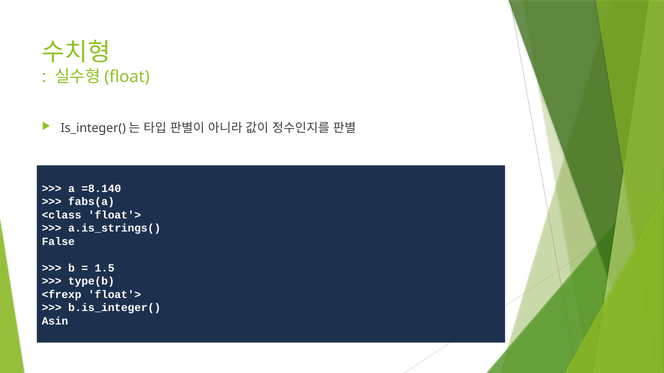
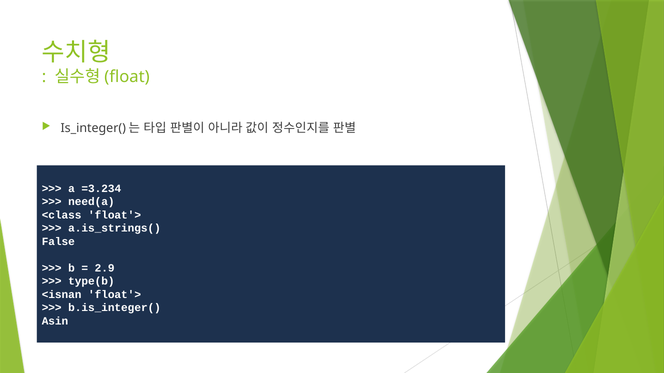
=8.140: =8.140 -> =3.234
fabs(a: fabs(a -> need(a
1.5: 1.5 -> 2.9
<frexp: <frexp -> <isnan
